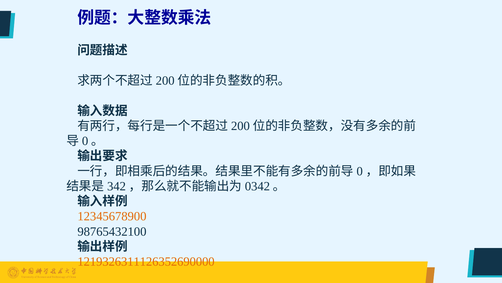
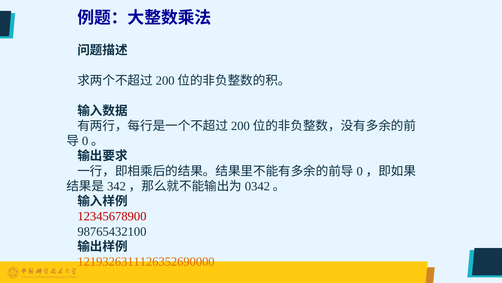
12345678900 colour: orange -> red
